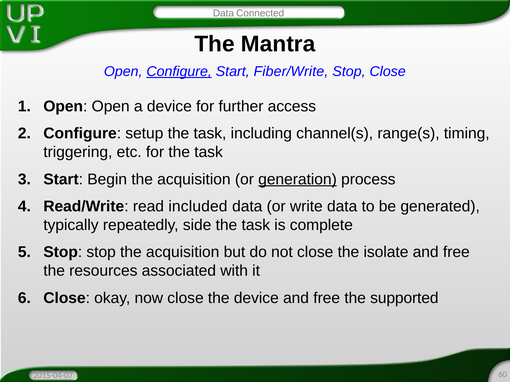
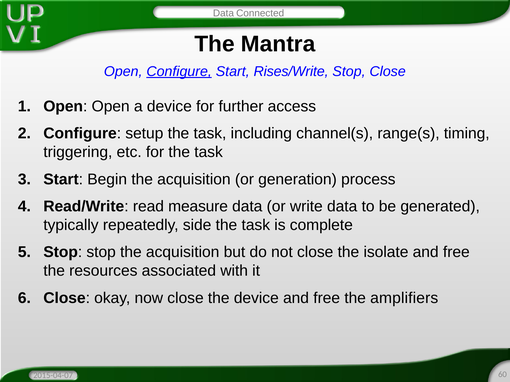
Fiber/Write: Fiber/Write -> Rises/Write
generation underline: present -> none
included: included -> measure
supported: supported -> amplifiers
